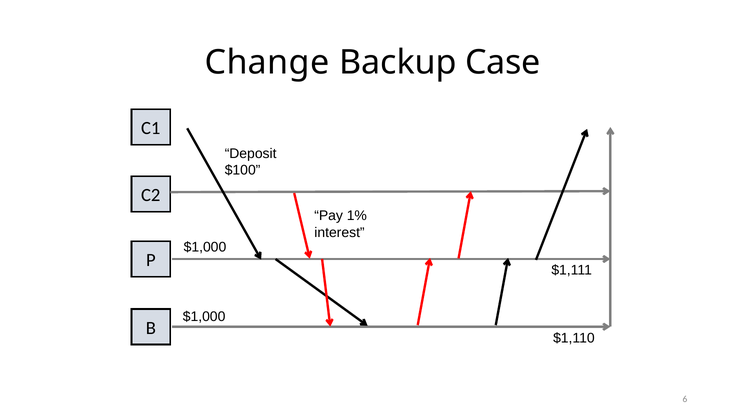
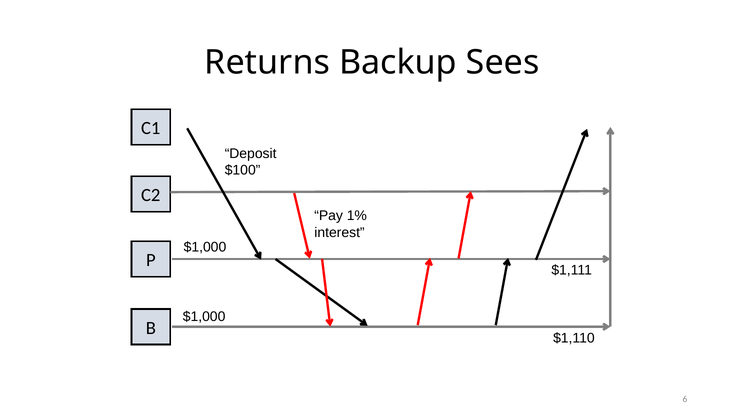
Change: Change -> Returns
Case: Case -> Sees
